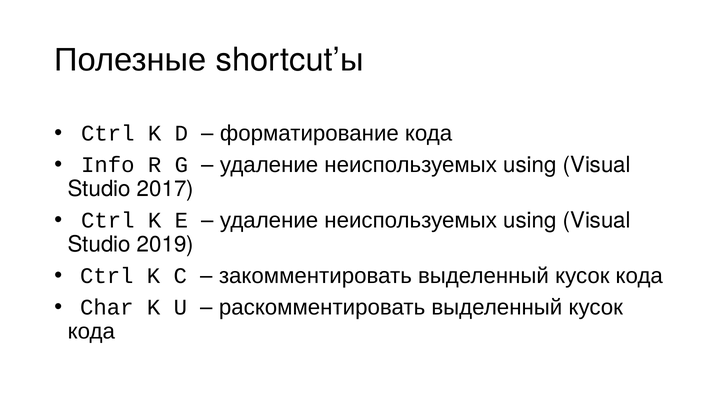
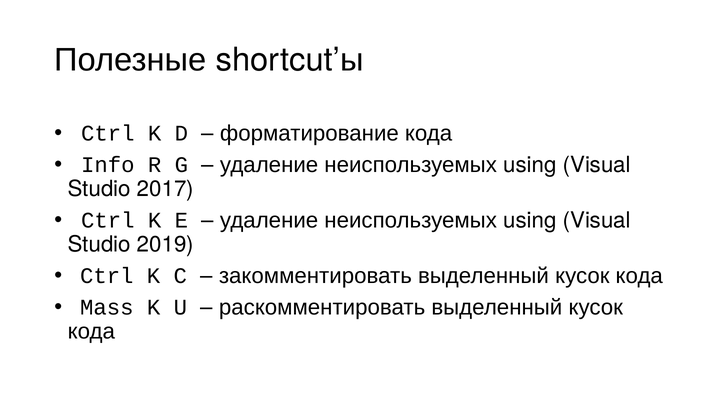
Char: Char -> Mass
